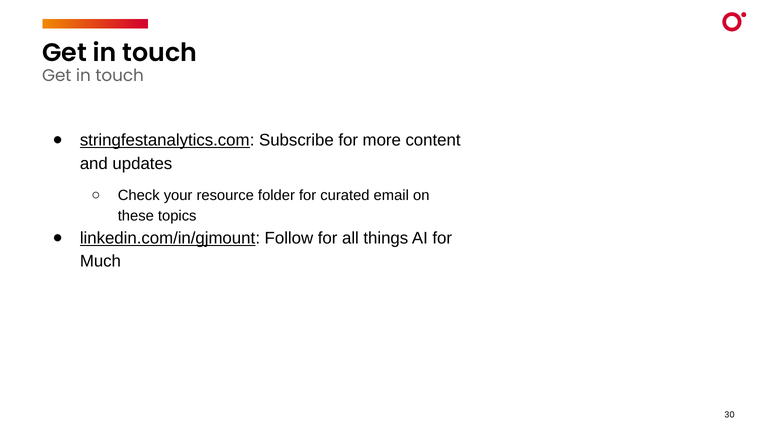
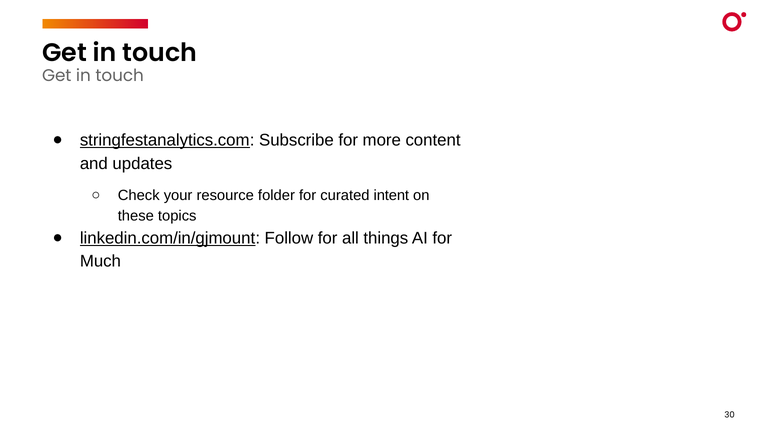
email: email -> intent
